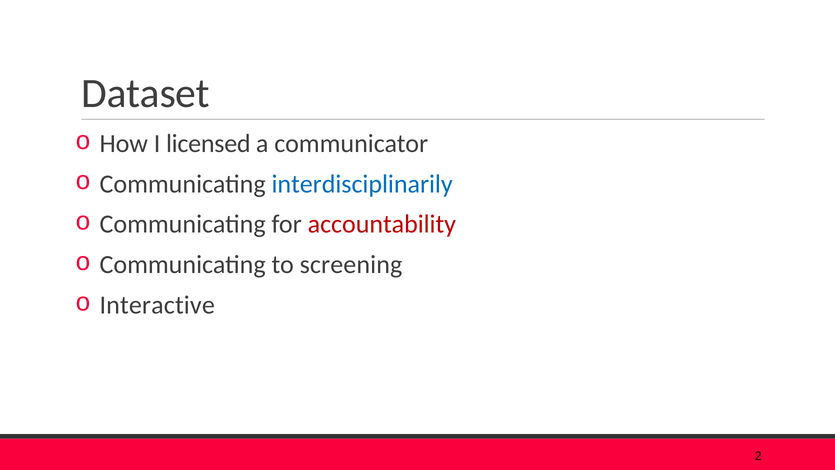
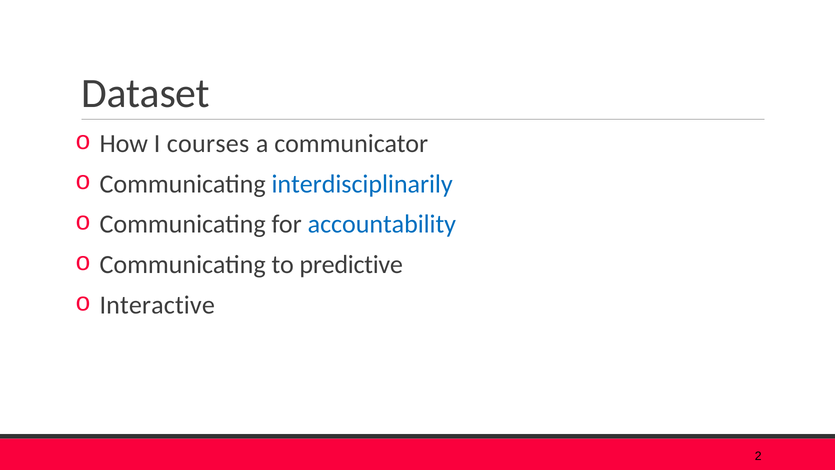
licensed: licensed -> courses
accountability colour: red -> blue
screening: screening -> predictive
